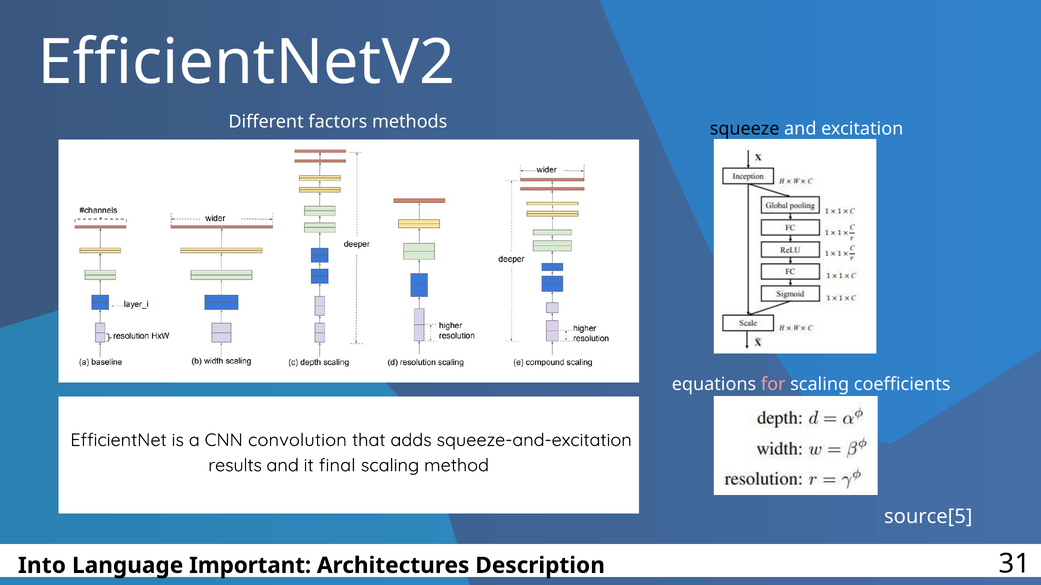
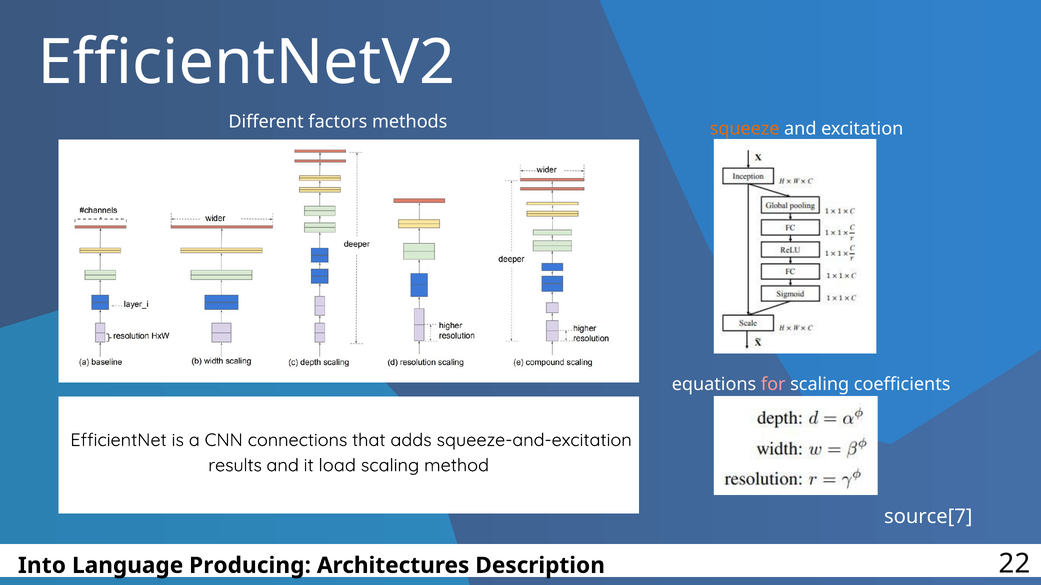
squeeze colour: black -> orange
convolution: convolution -> connections
final: final -> load
source[5: source[5 -> source[7
Important: Important -> Producing
31: 31 -> 22
